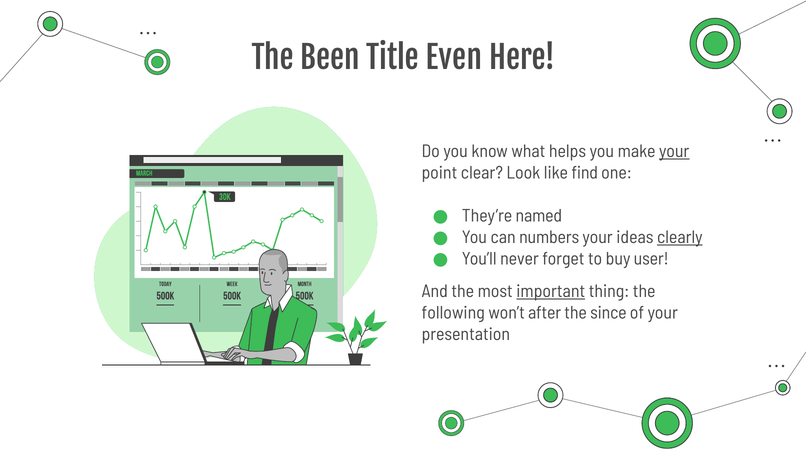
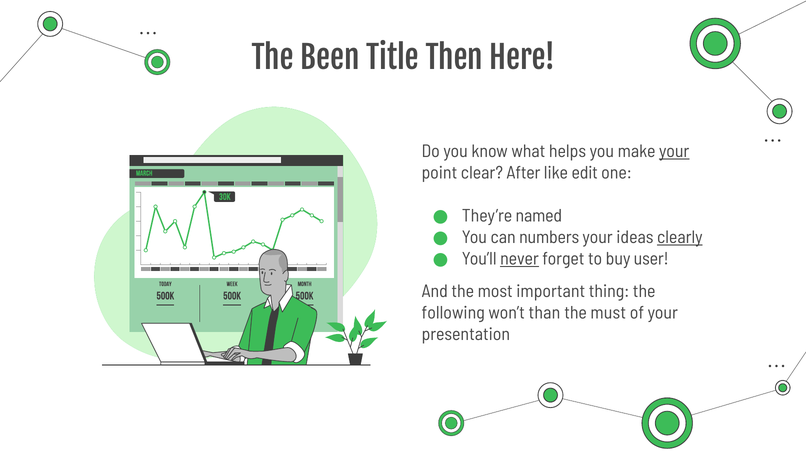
Even: Even -> Then
Look: Look -> After
find: find -> edit
never underline: none -> present
important underline: present -> none
after: after -> than
since: since -> must
